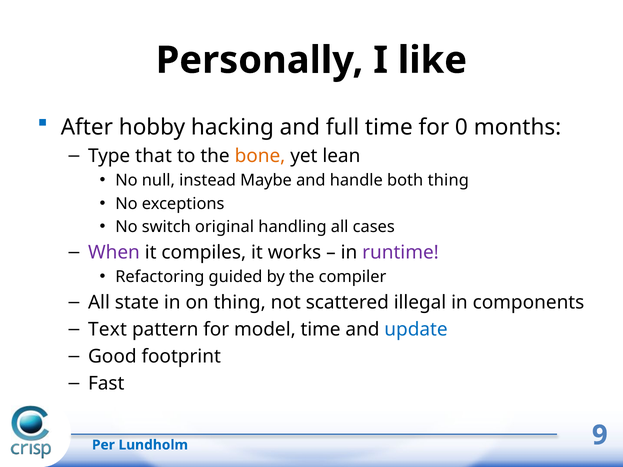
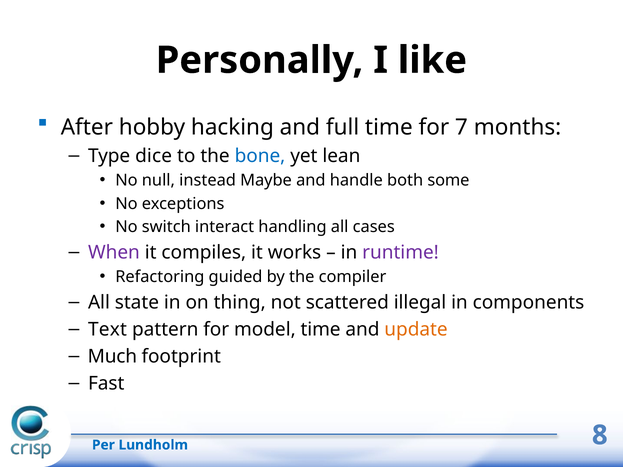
0: 0 -> 7
that: that -> dice
bone colour: orange -> blue
both thing: thing -> some
original: original -> interact
update colour: blue -> orange
Good: Good -> Much
9: 9 -> 8
